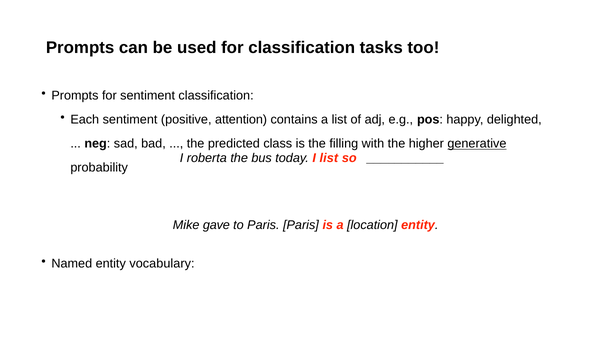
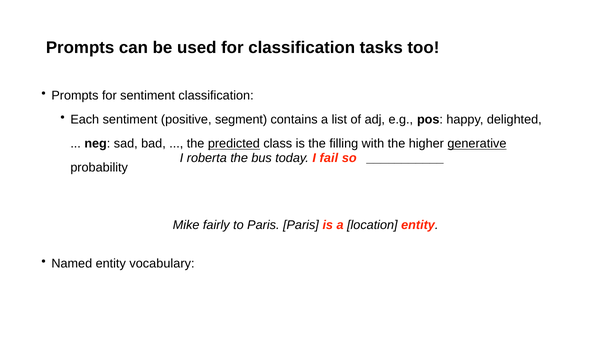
attention: attention -> segment
predicted underline: none -> present
I list: list -> fail
gave: gave -> fairly
